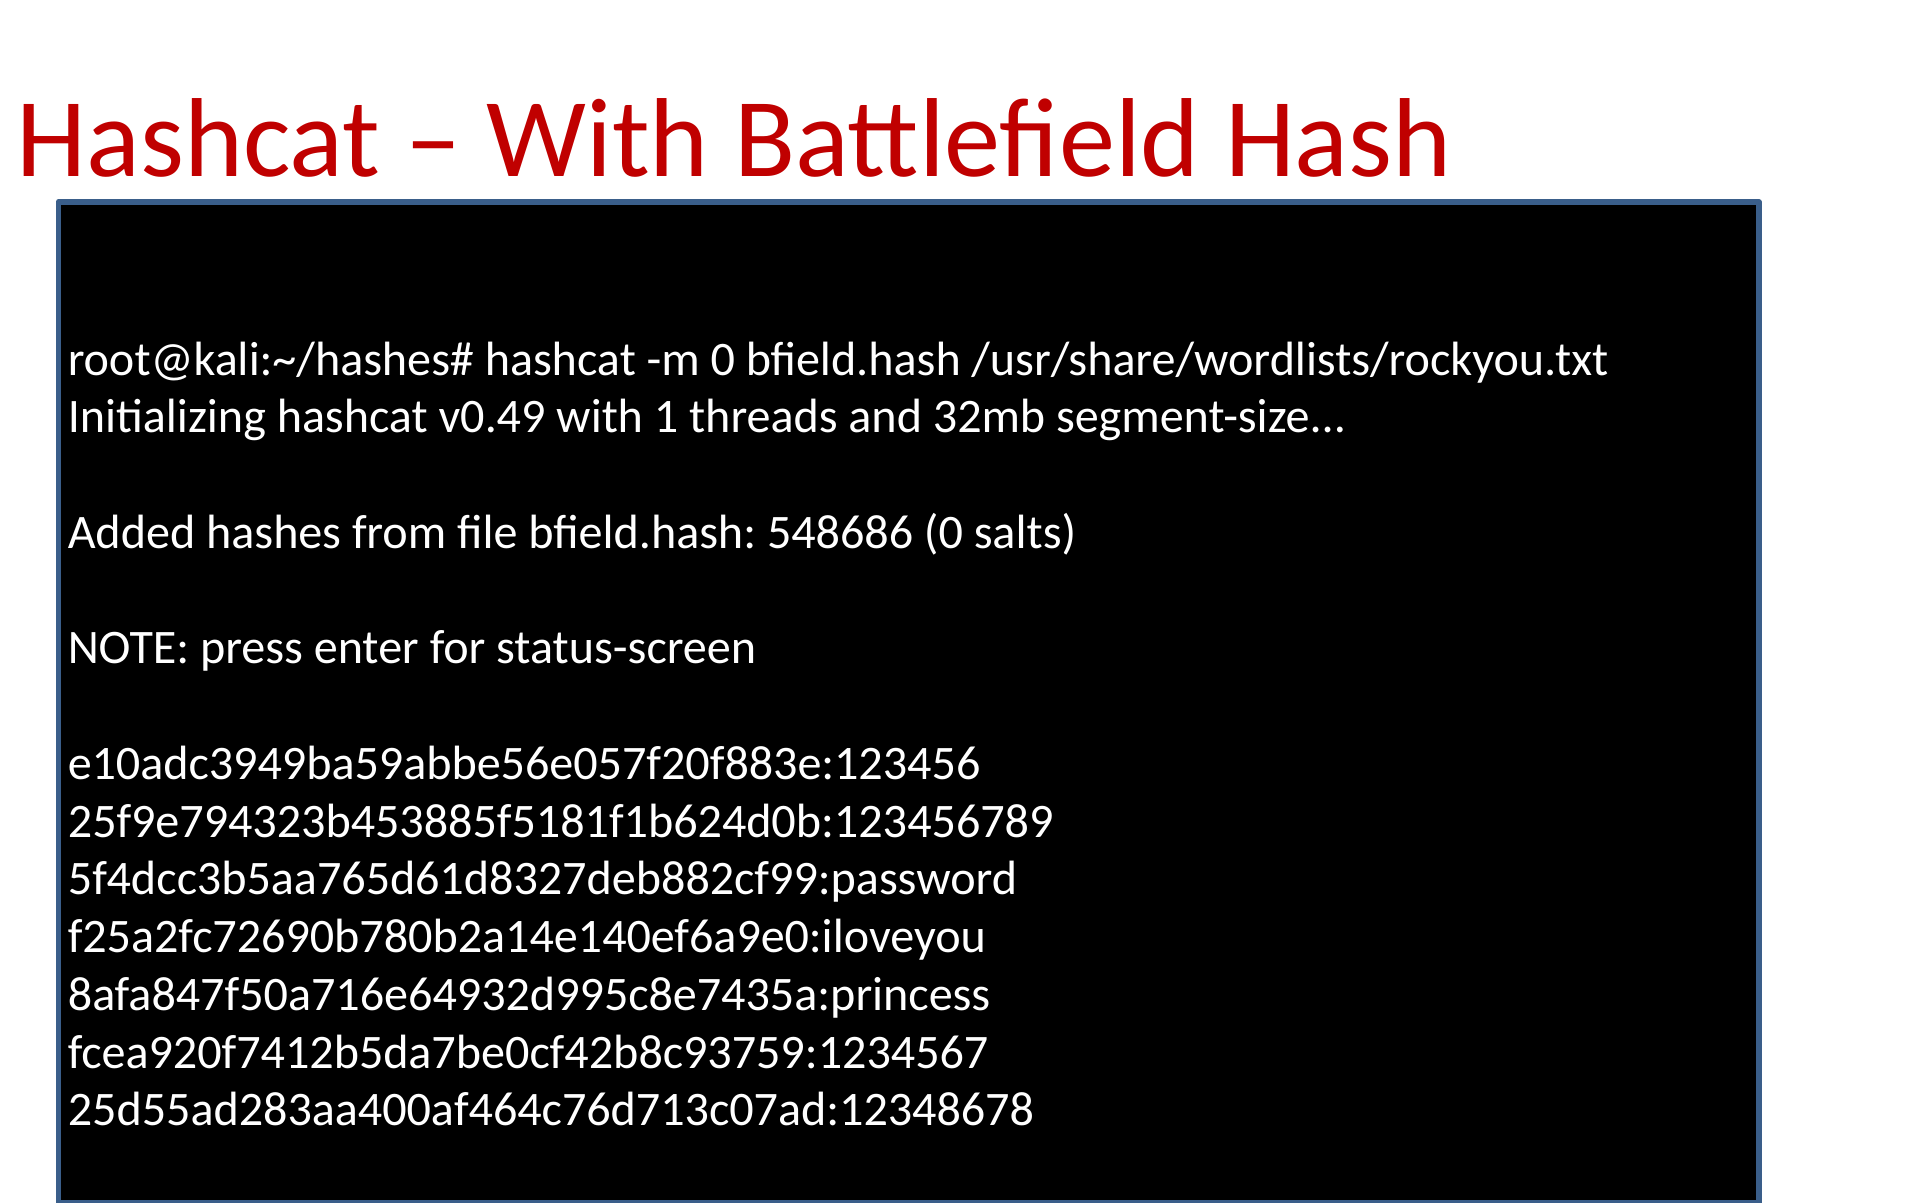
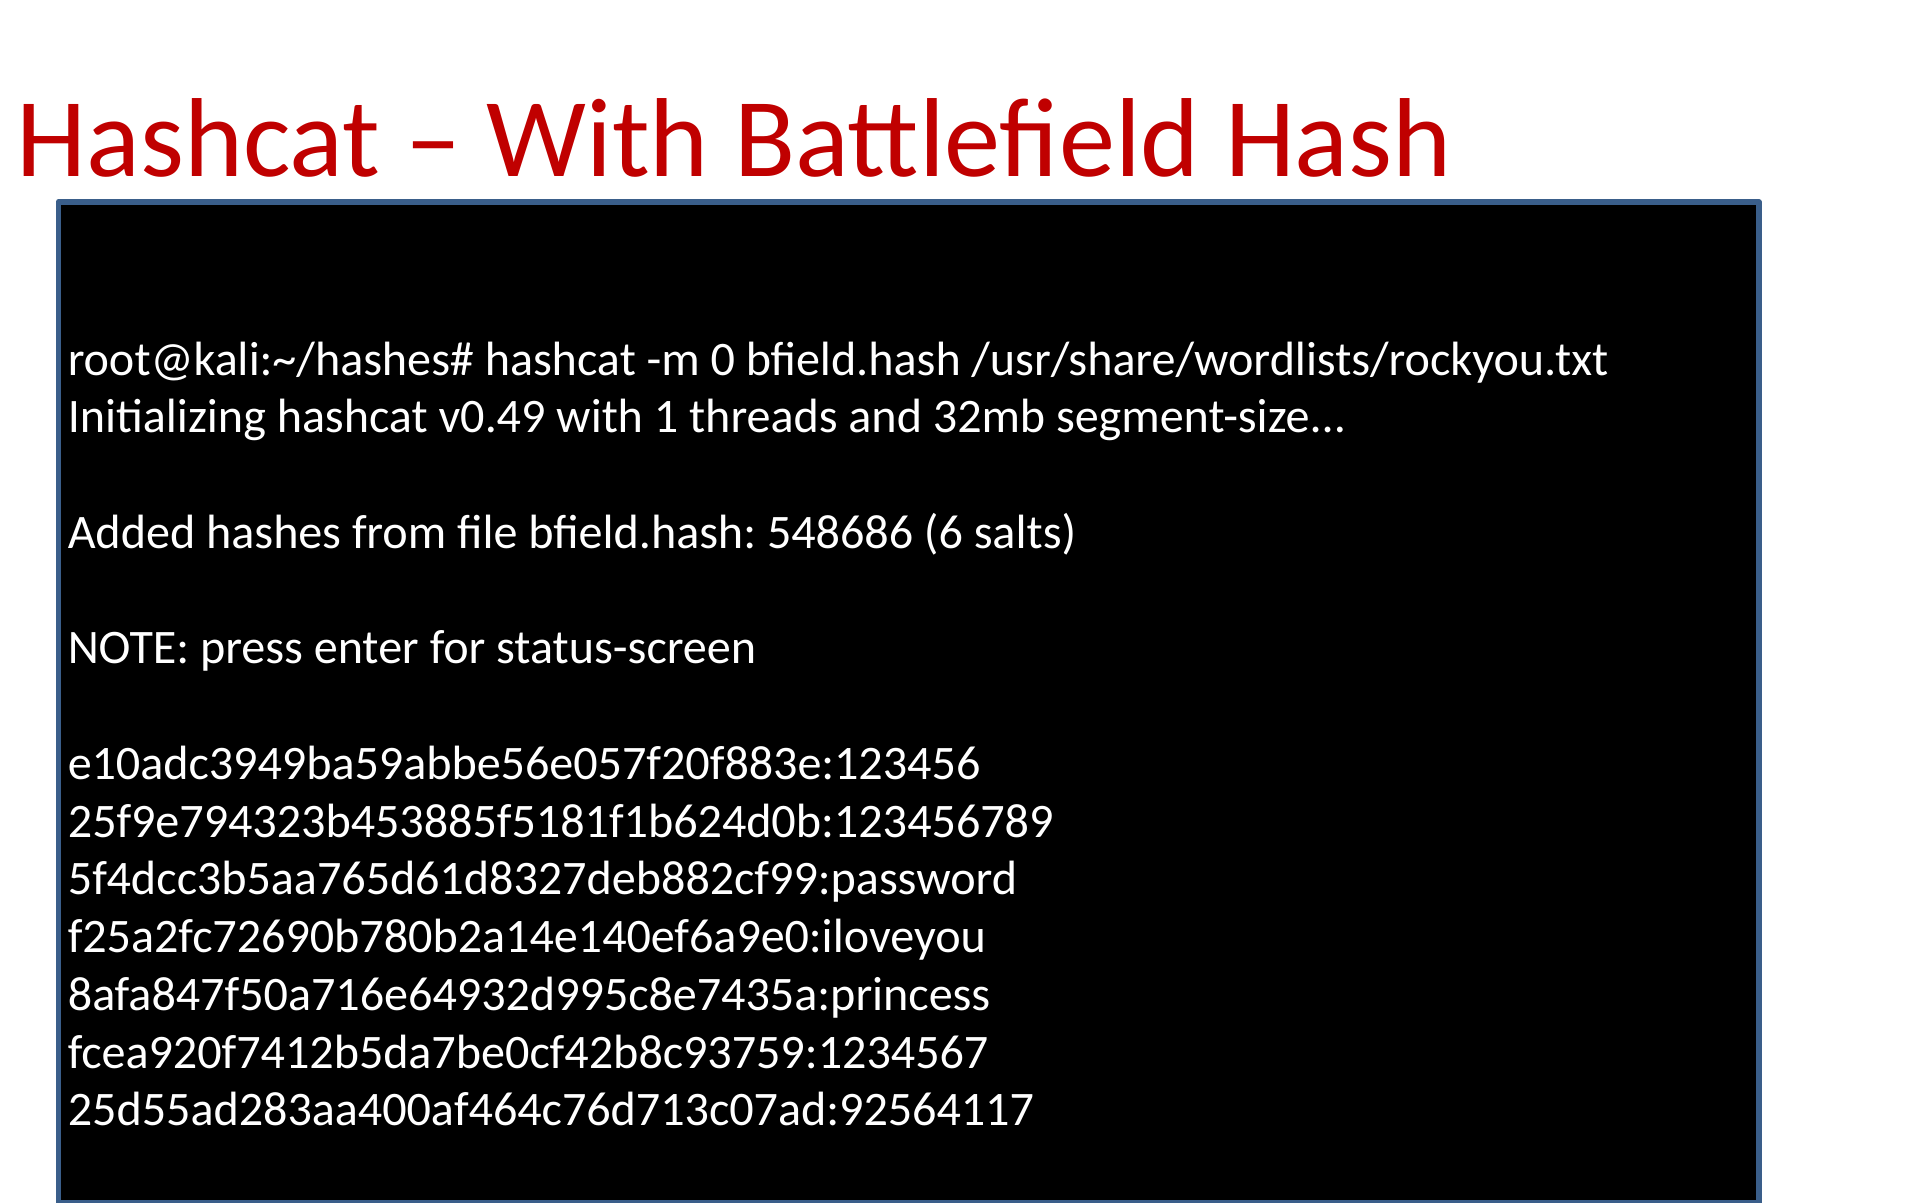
548686 0: 0 -> 6
25d55ad283aa400af464c76d713c07ad:12348678: 25d55ad283aa400af464c76d713c07ad:12348678 -> 25d55ad283aa400af464c76d713c07ad:92564117
